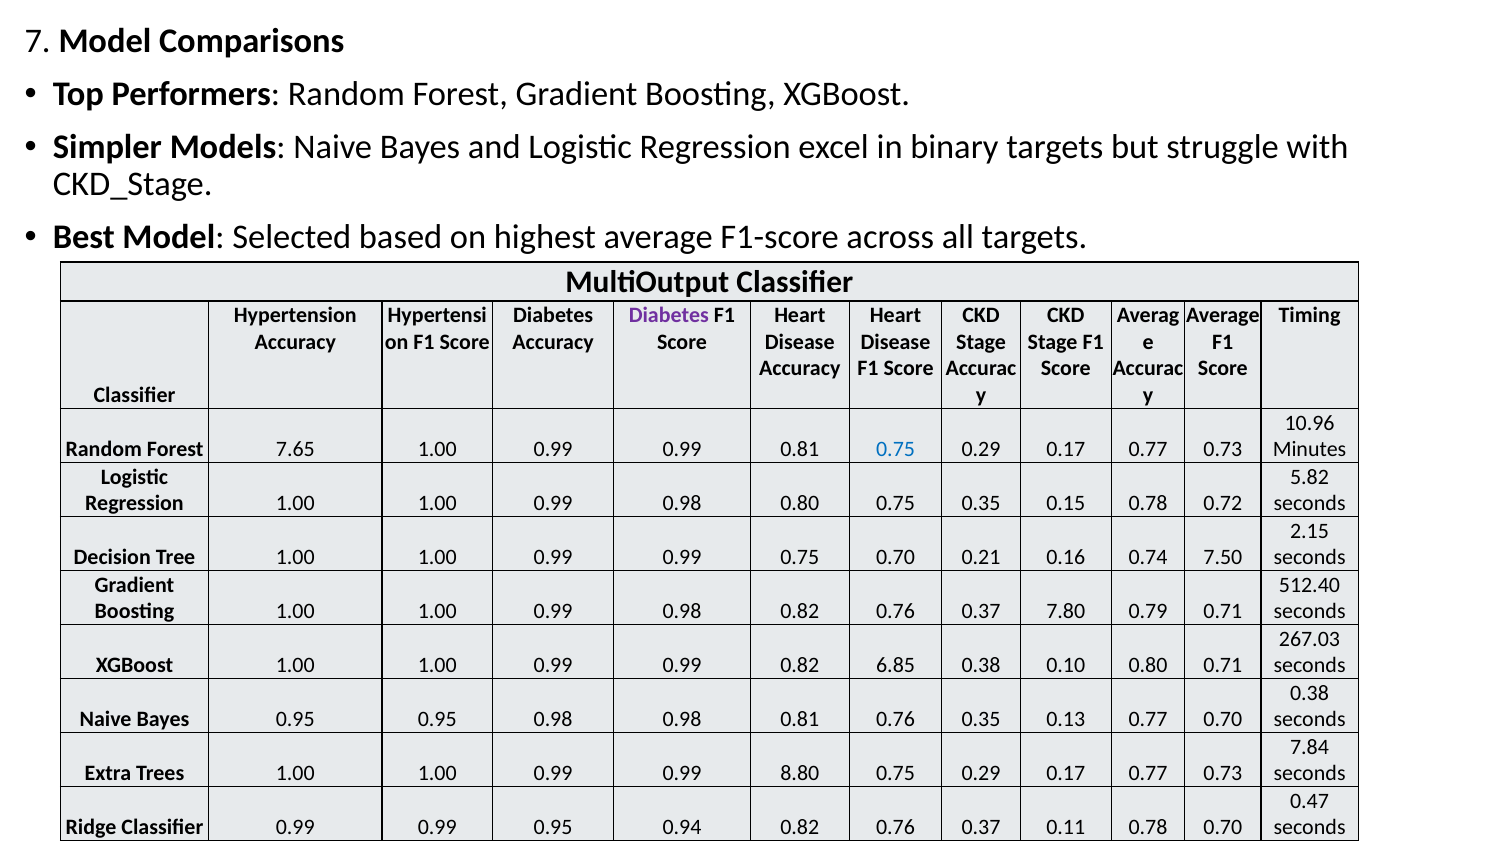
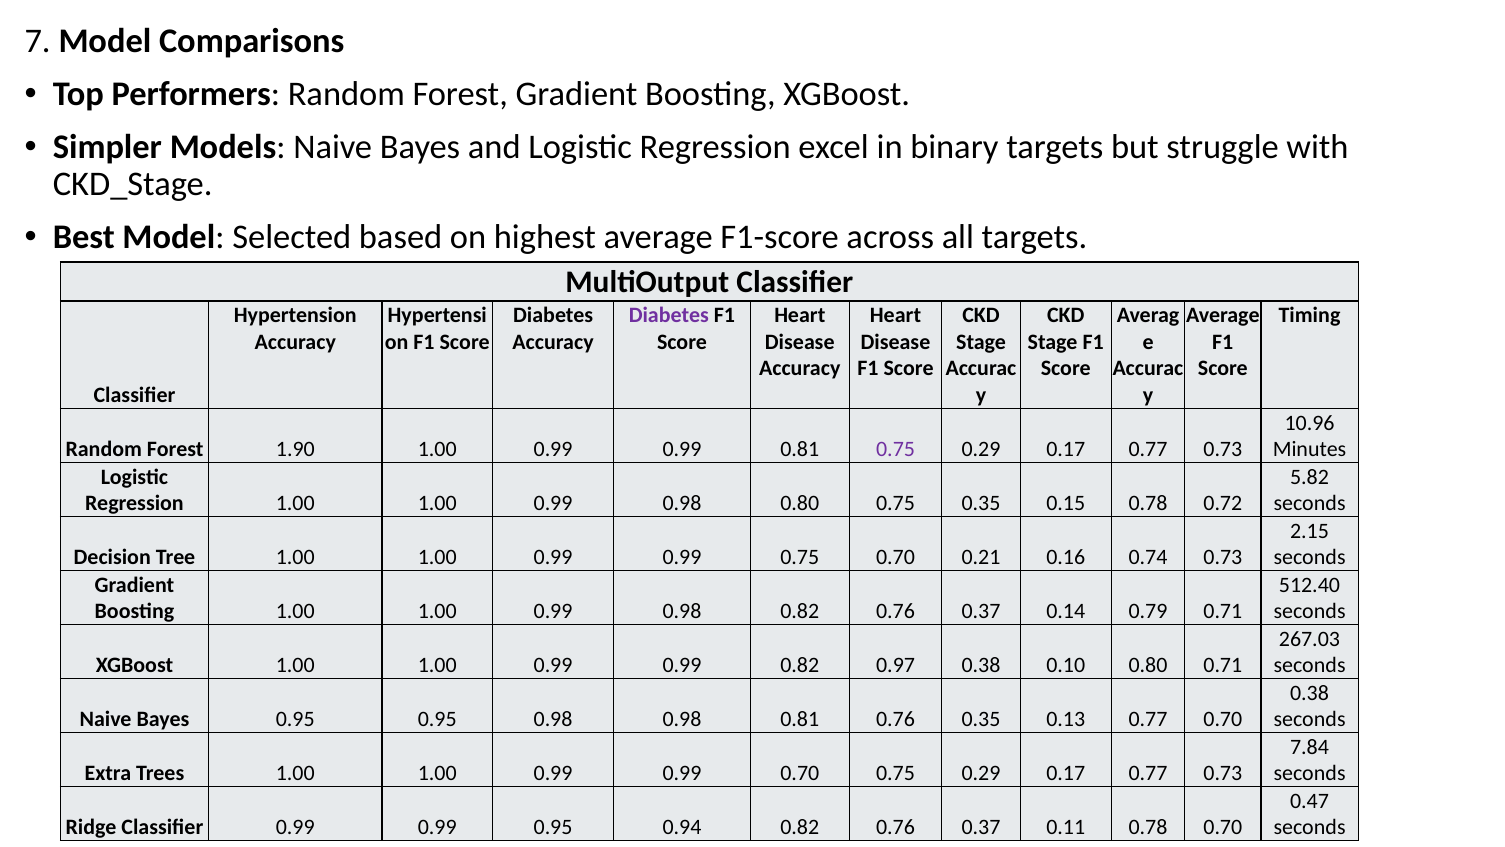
7.65: 7.65 -> 1.90
0.75 at (896, 449) colour: blue -> purple
0.74 7.50: 7.50 -> 0.73
7.80: 7.80 -> 0.14
6.85: 6.85 -> 0.97
0.99 8.80: 8.80 -> 0.70
